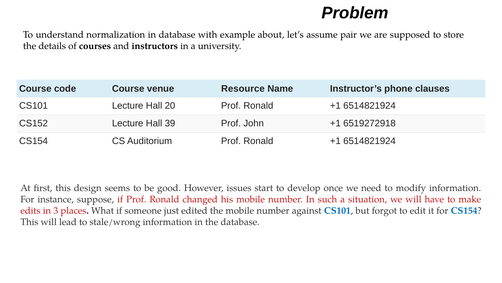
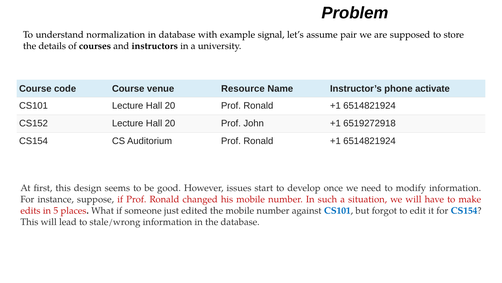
about: about -> signal
clauses: clauses -> activate
CS152 Lecture Hall 39: 39 -> 20
3: 3 -> 5
